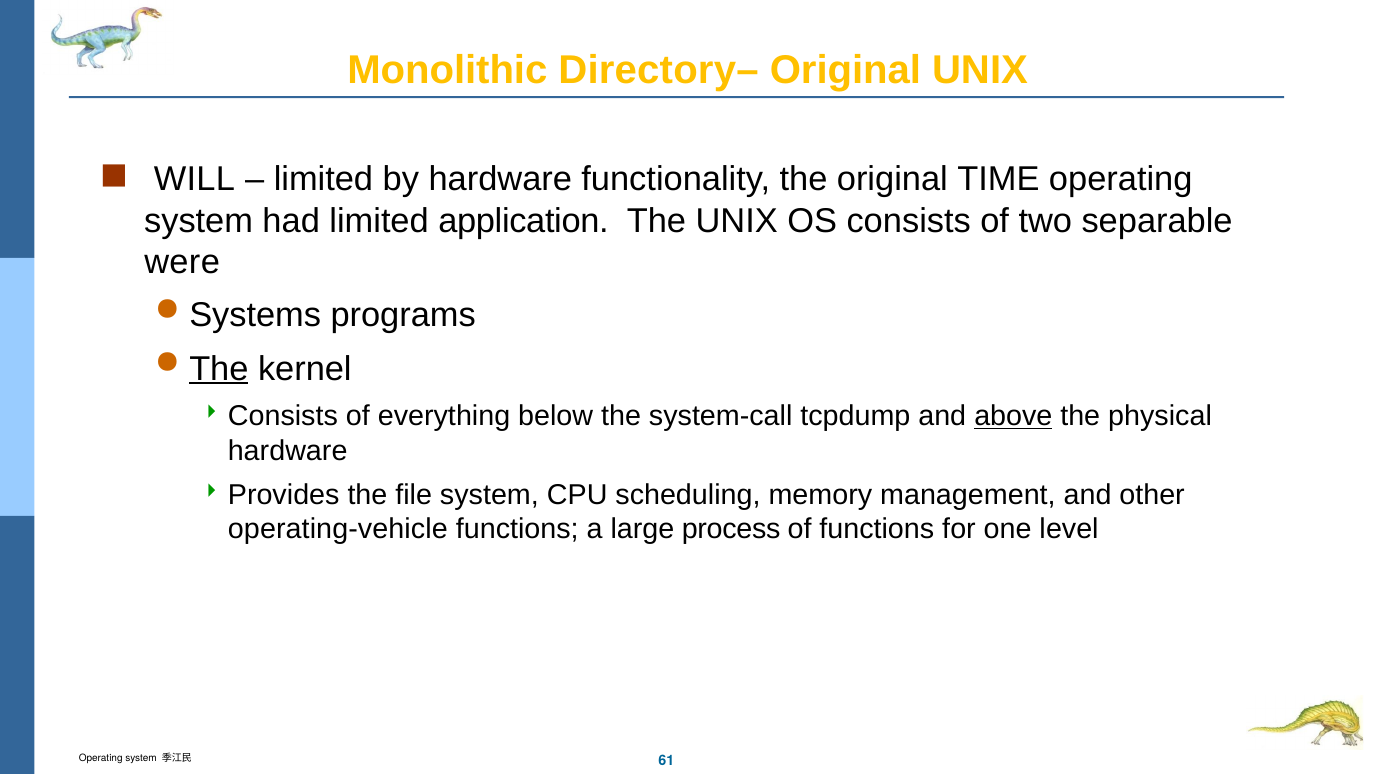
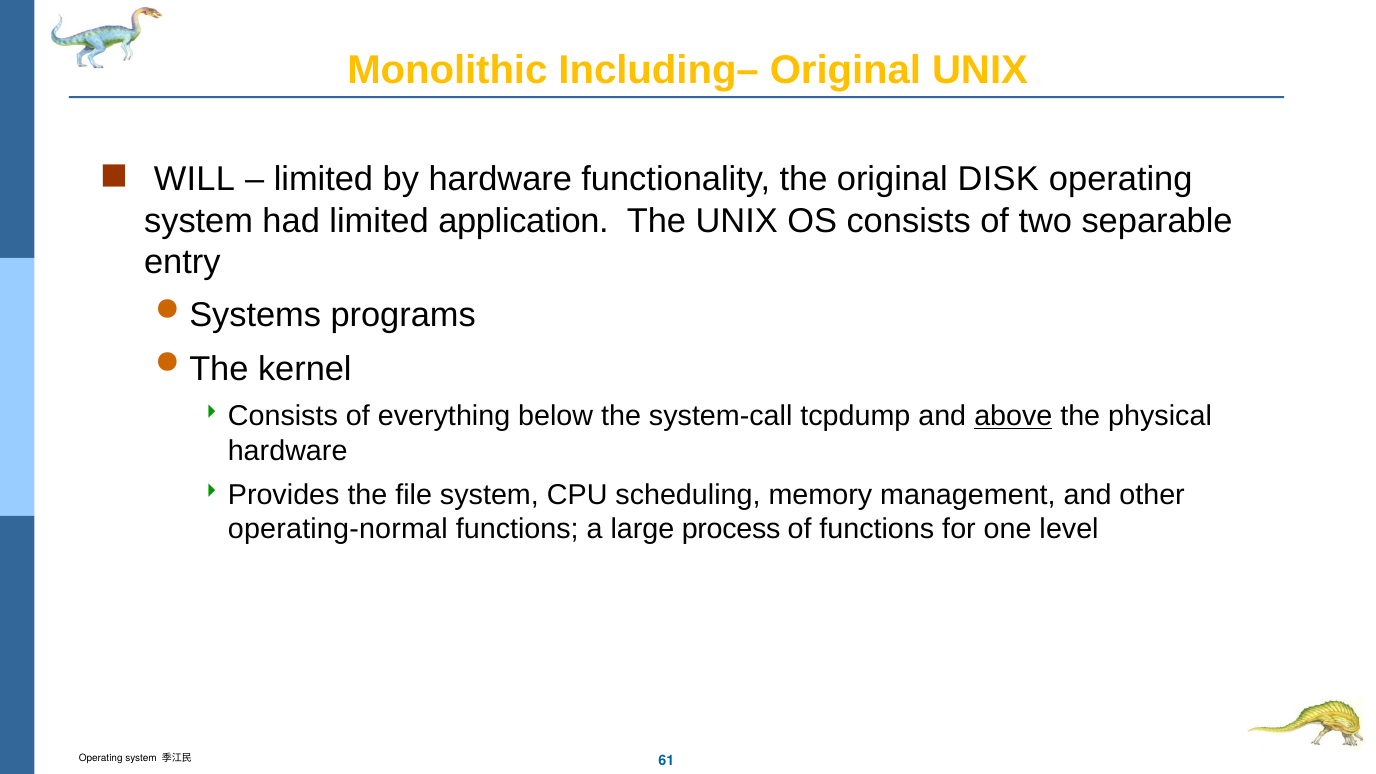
Directory–: Directory– -> Including–
TIME: TIME -> DISK
were: were -> entry
The at (219, 369) underline: present -> none
operating-vehicle: operating-vehicle -> operating-normal
